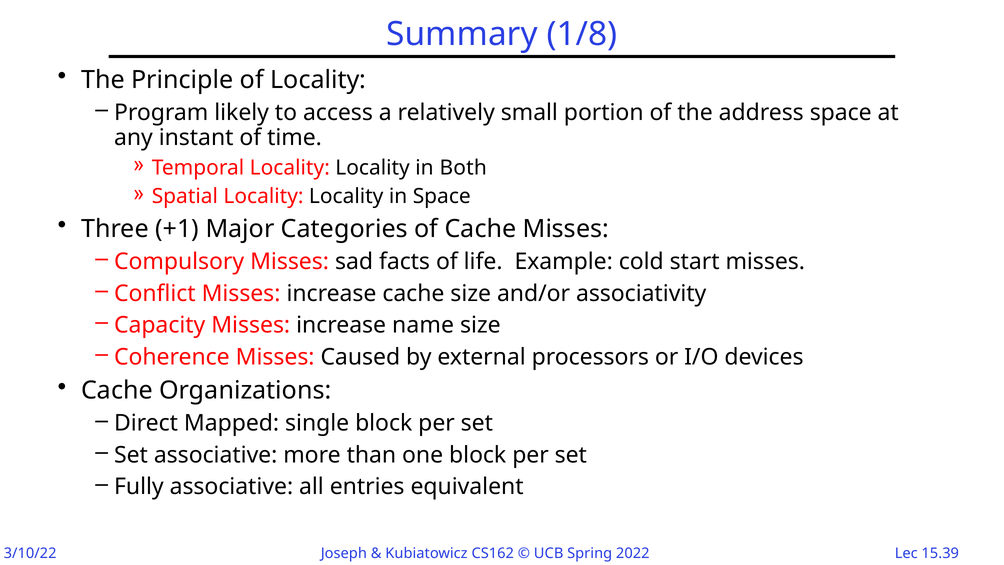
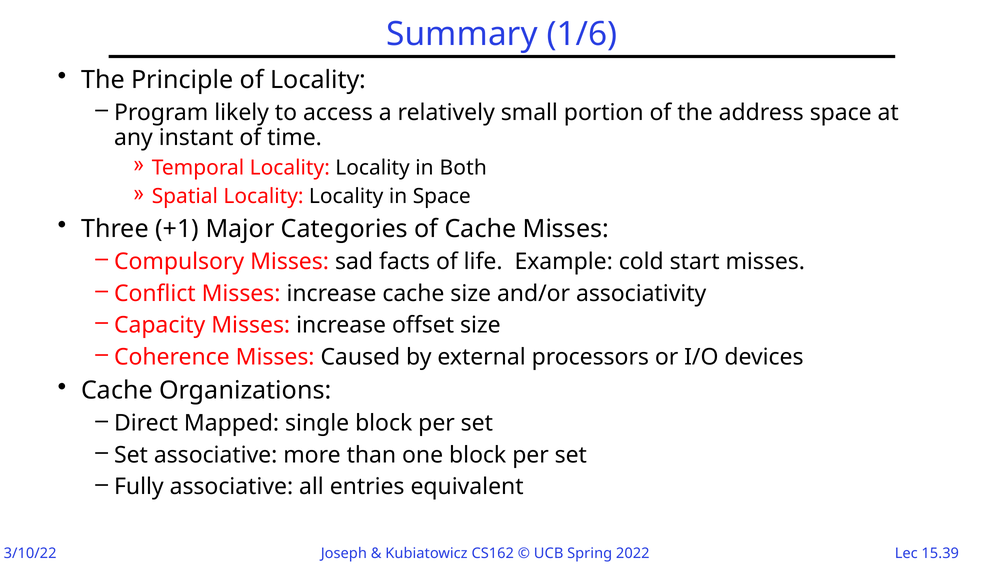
1/8: 1/8 -> 1/6
name: name -> offset
